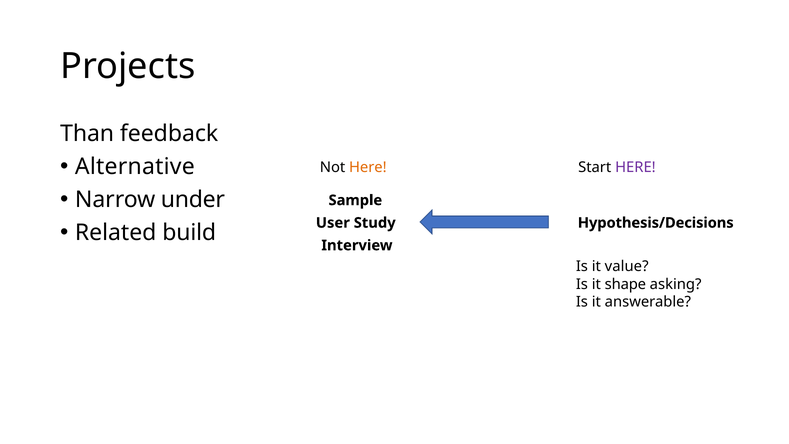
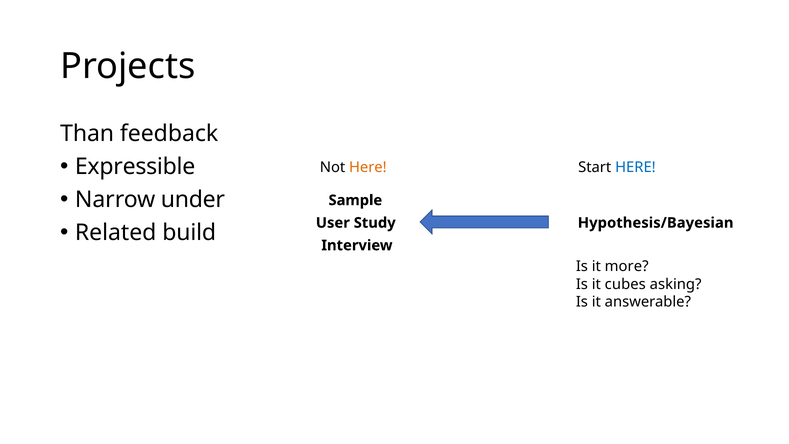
Alternative: Alternative -> Expressible
HERE at (635, 167) colour: purple -> blue
Hypothesis/Decisions: Hypothesis/Decisions -> Hypothesis/Bayesian
value: value -> more
shape: shape -> cubes
